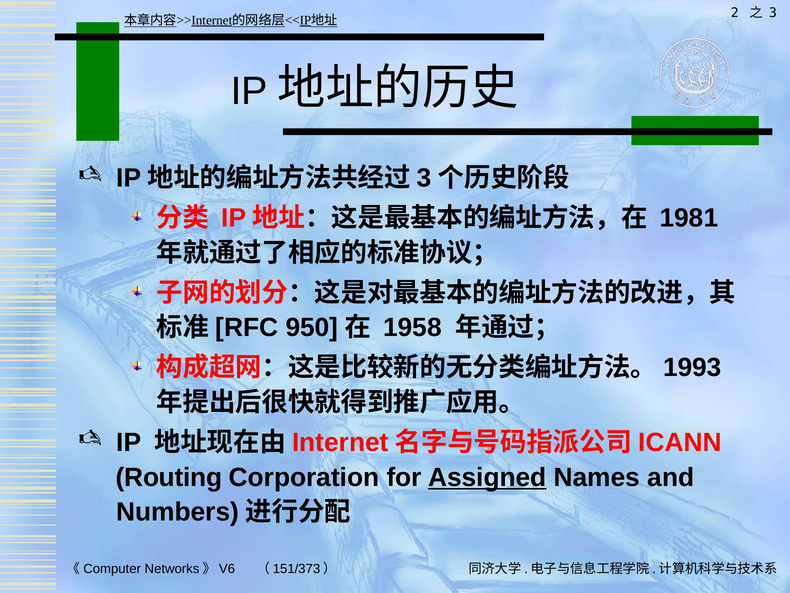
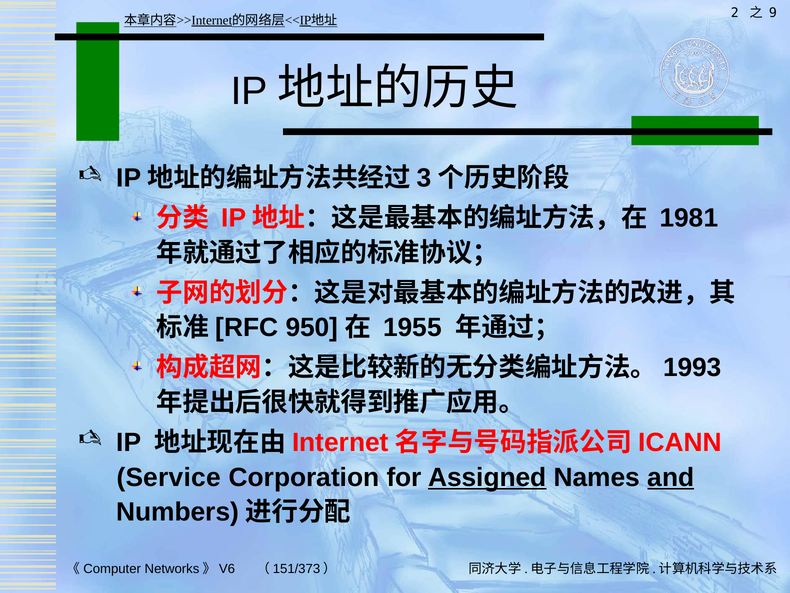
3: 3 -> 9
1958: 1958 -> 1955
Routing: Routing -> Service
and underline: none -> present
